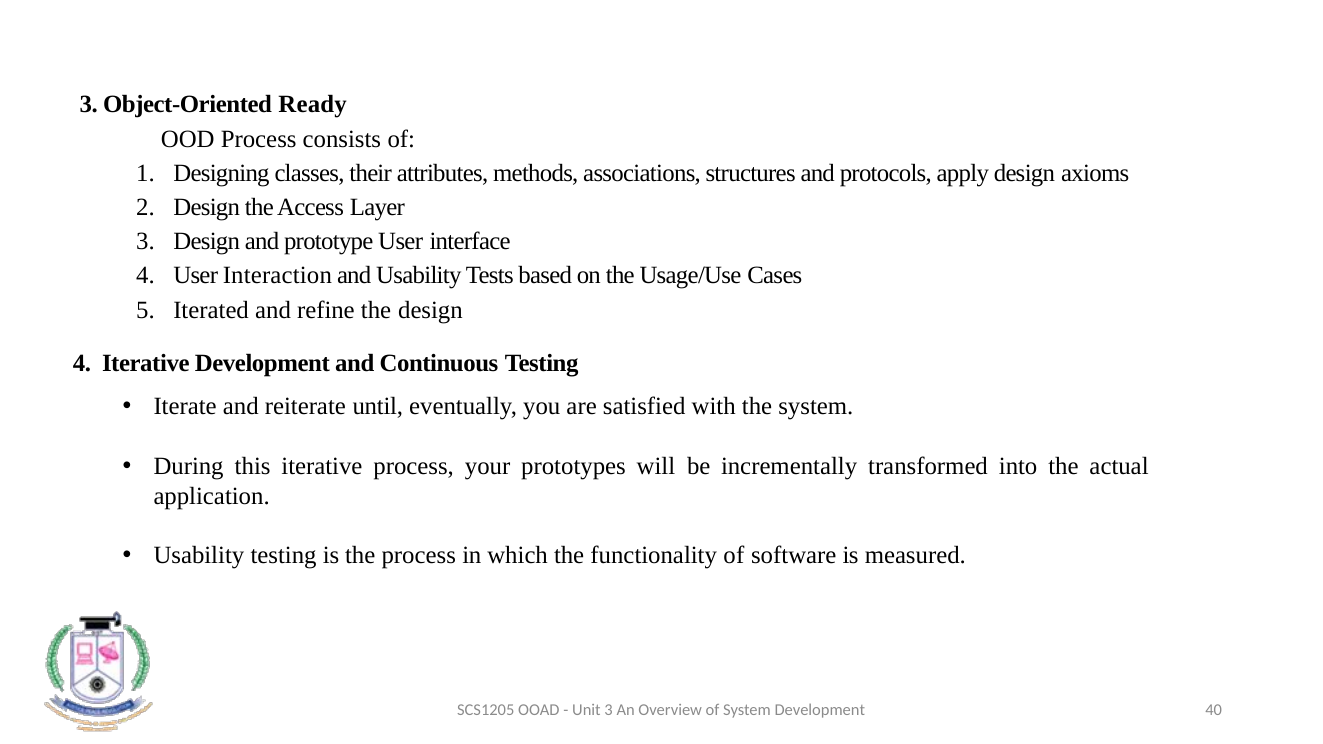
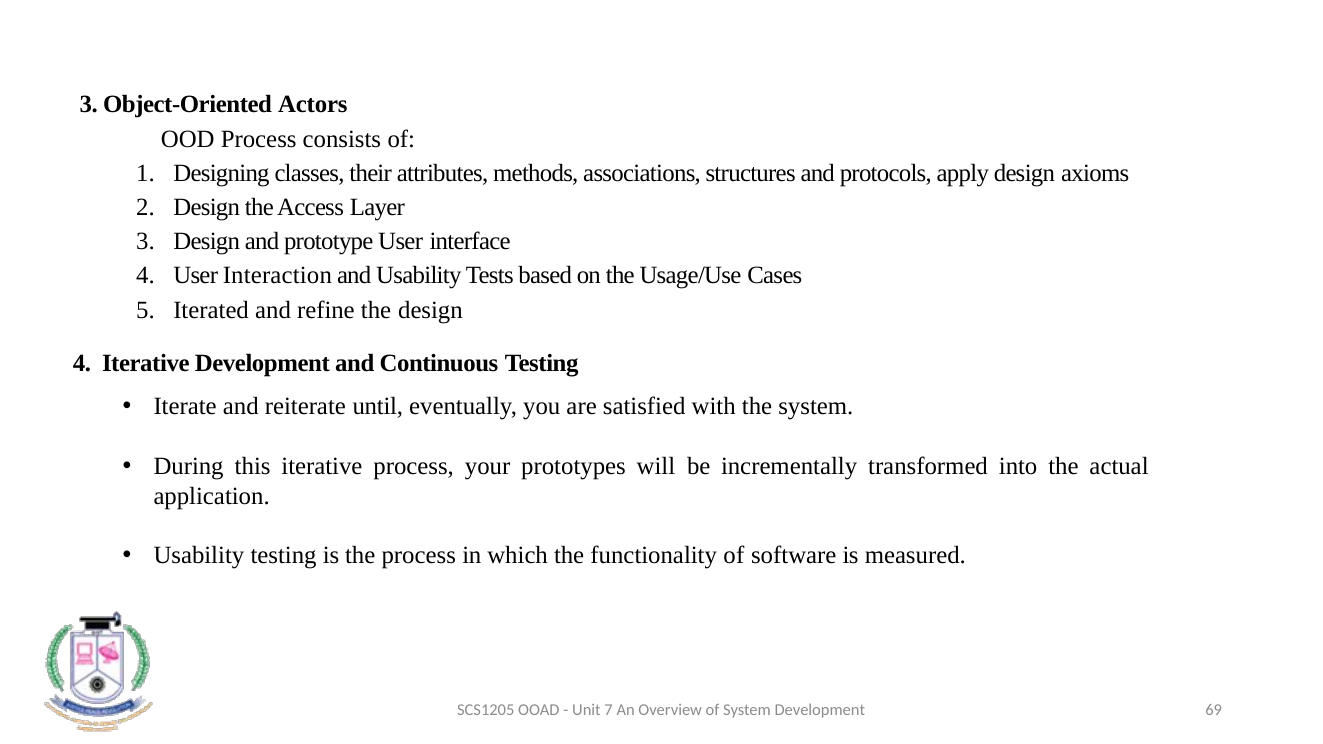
Ready: Ready -> Actors
Unit 3: 3 -> 7
40: 40 -> 69
